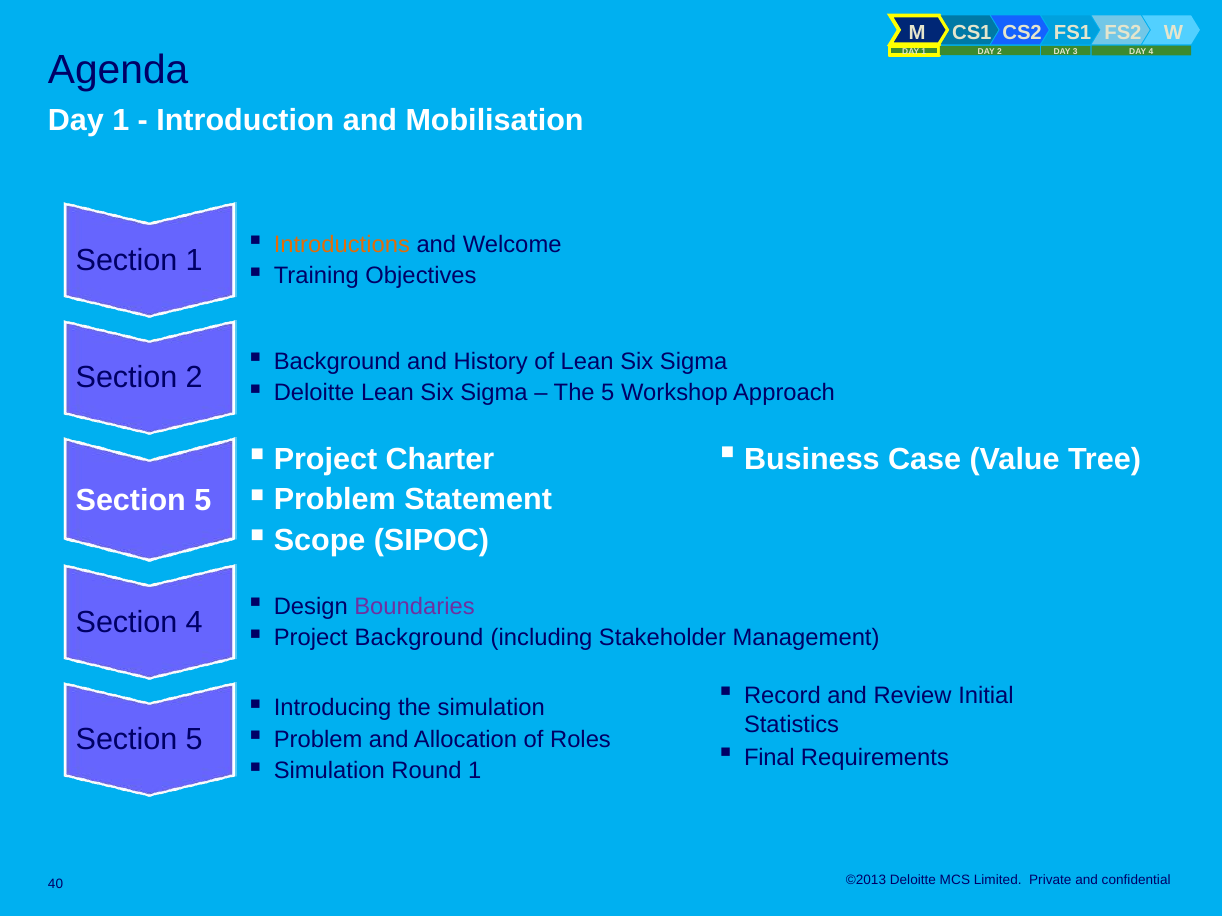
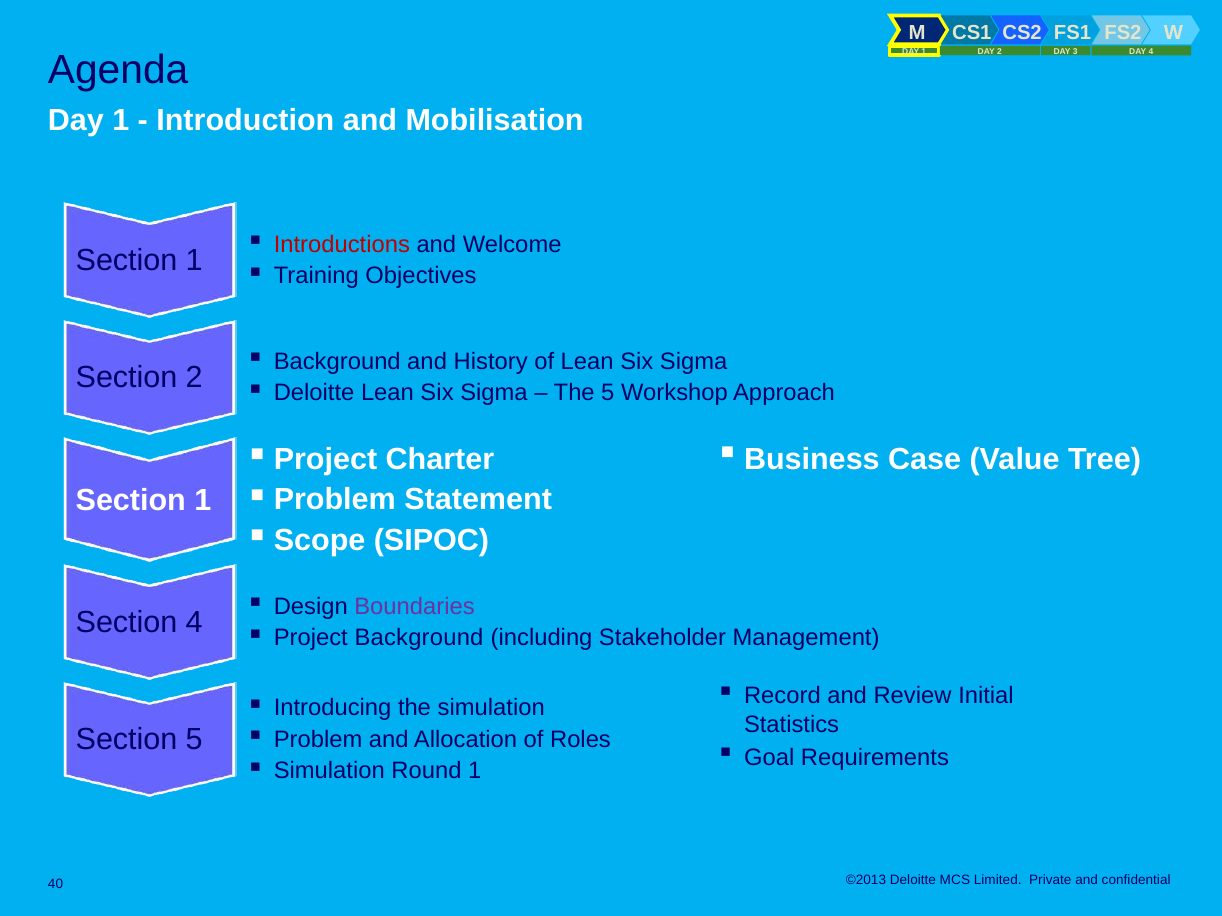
Introductions colour: orange -> red
5 at (203, 500): 5 -> 1
Final: Final -> Goal
